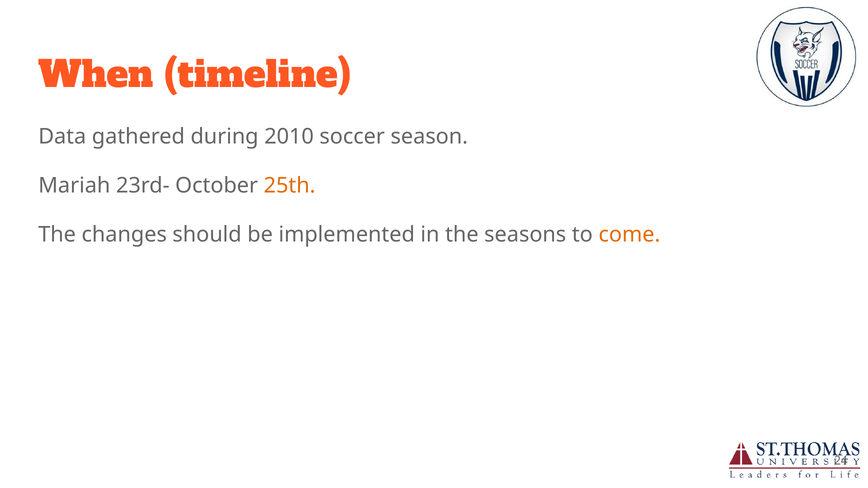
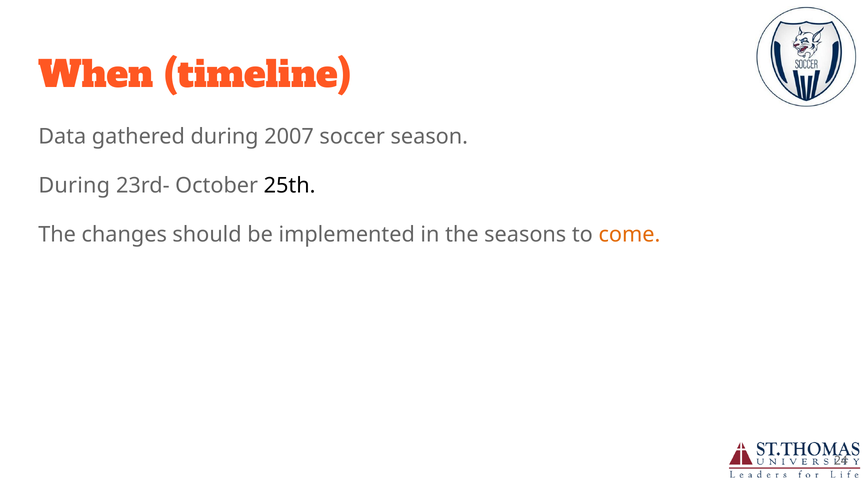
2010: 2010 -> 2007
Mariah at (74, 186): Mariah -> During
25th colour: orange -> black
